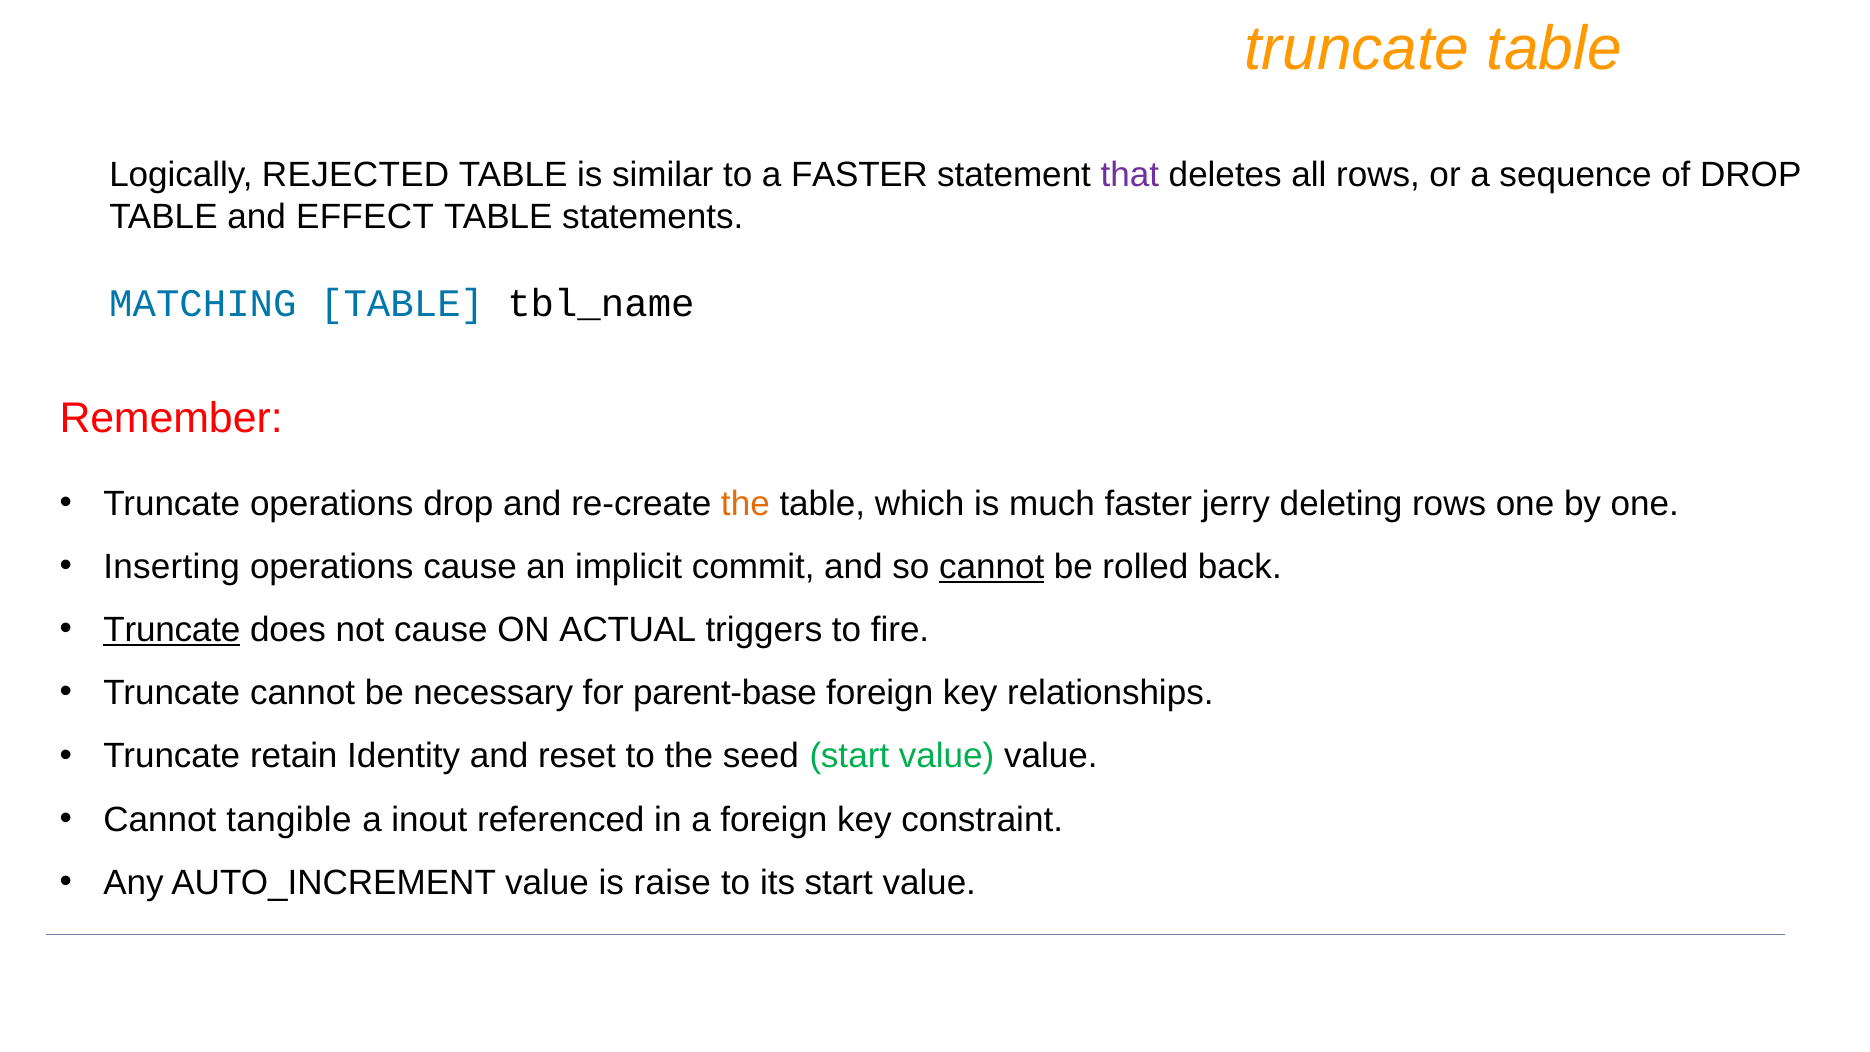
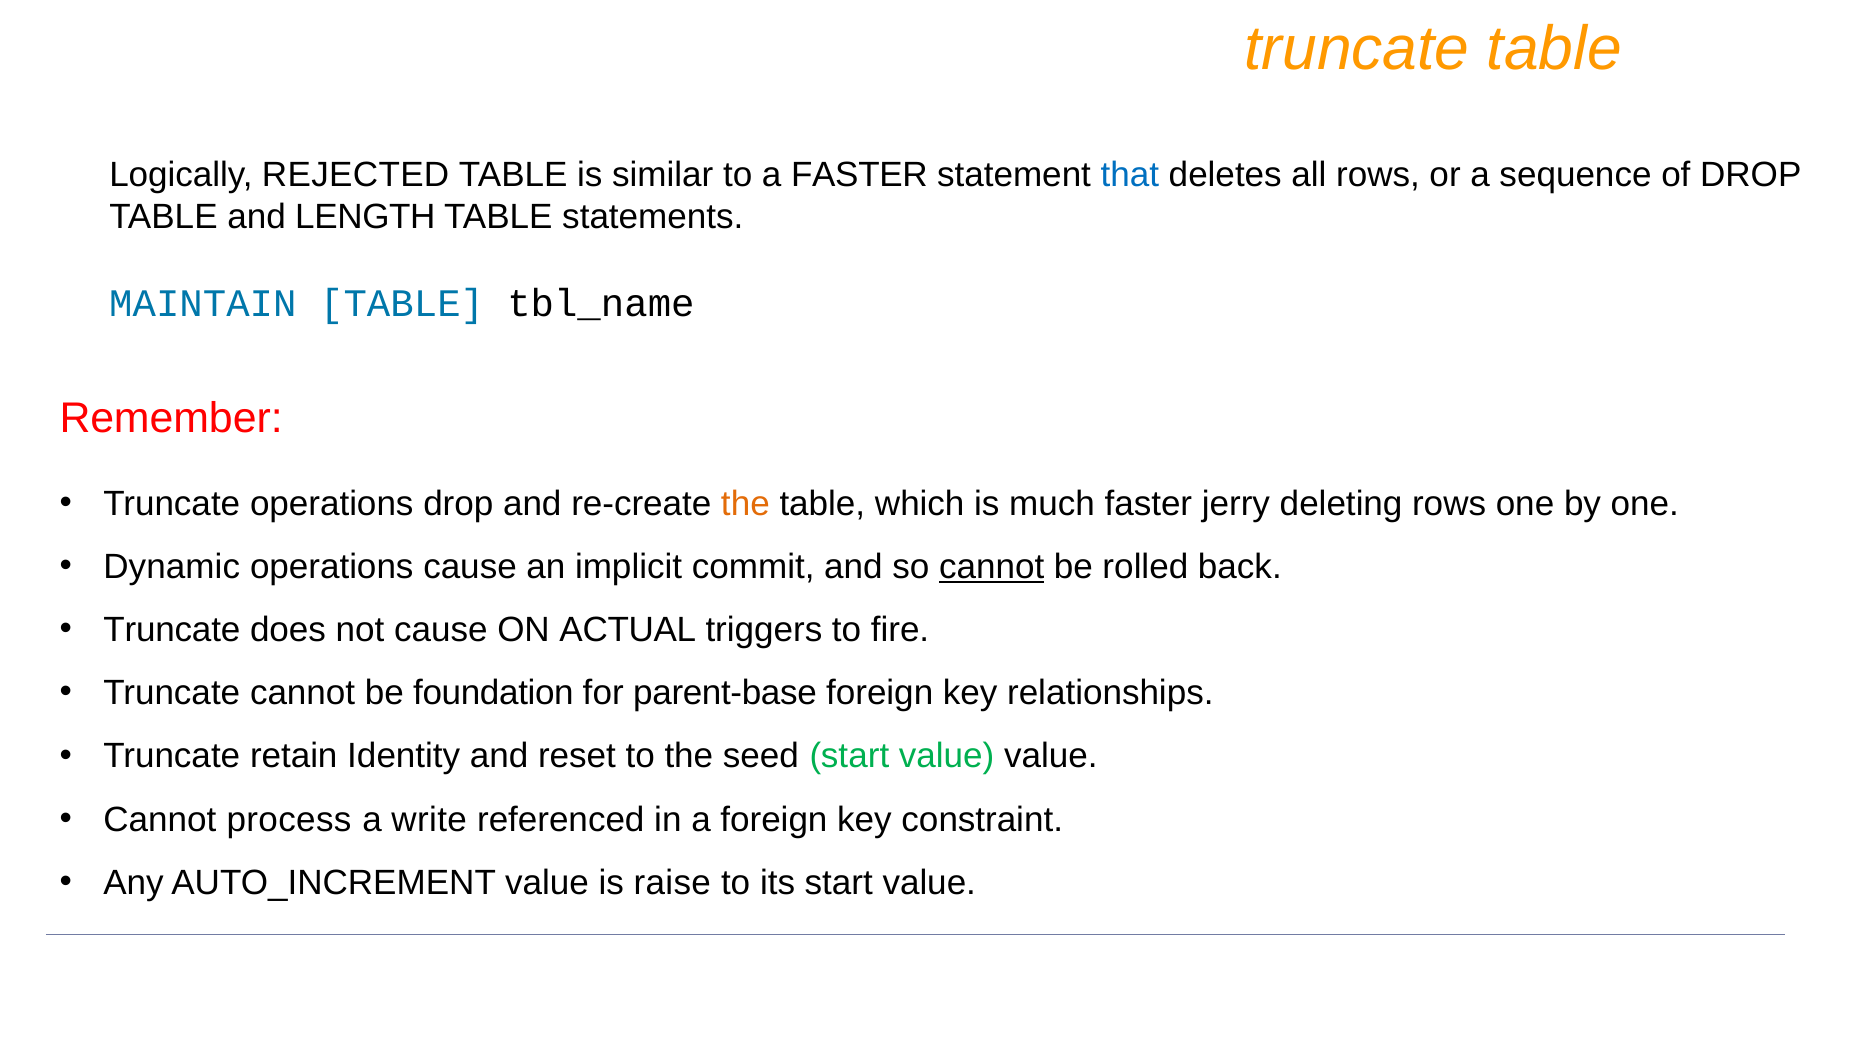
that colour: purple -> blue
EFFECT: EFFECT -> LENGTH
MATCHING: MATCHING -> MAINTAIN
Inserting: Inserting -> Dynamic
Truncate at (172, 630) underline: present -> none
necessary: necessary -> foundation
tangible: tangible -> process
inout: inout -> write
